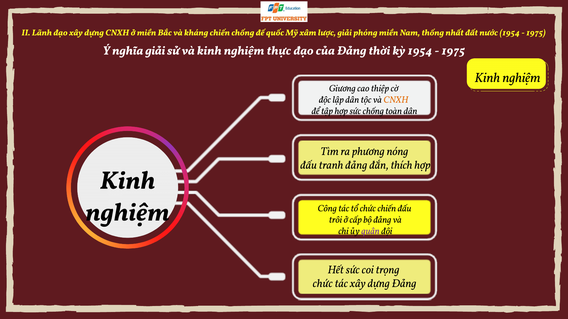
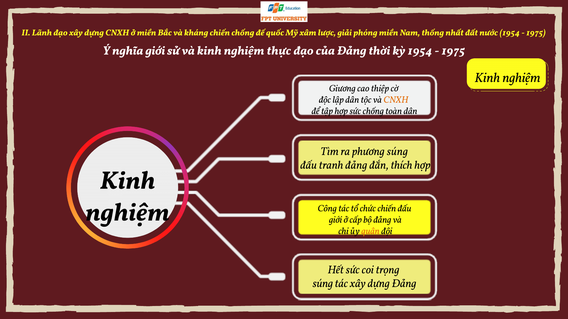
nghĩa giải: giải -> giới
phương nóng: nóng -> súng
trôi at (336, 220): trôi -> giới
quân colour: purple -> orange
chức at (323, 284): chức -> súng
